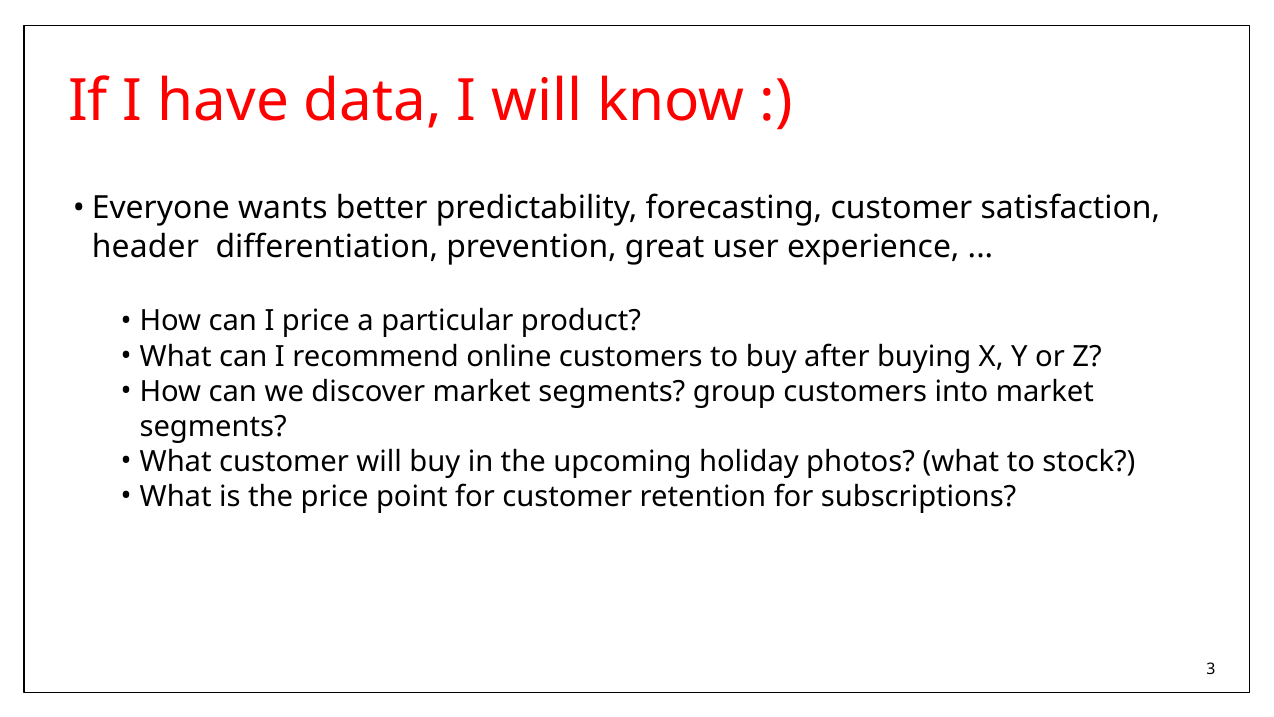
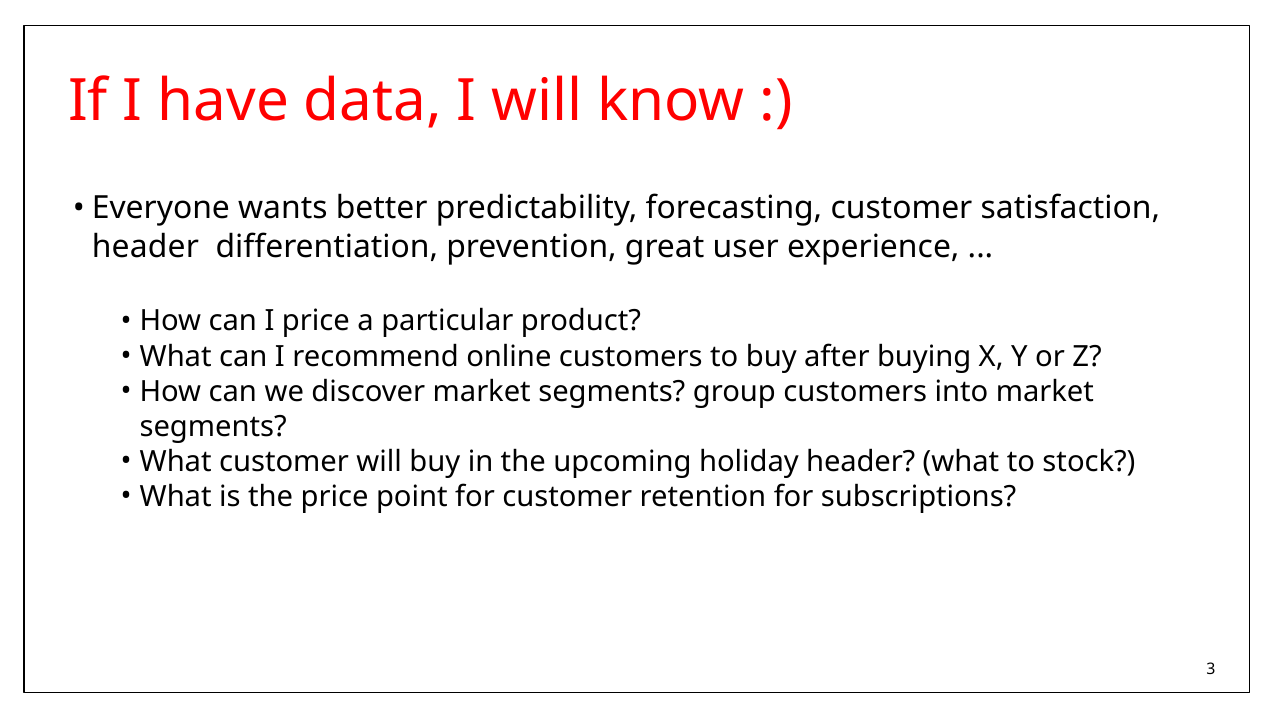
holiday photos: photos -> header
